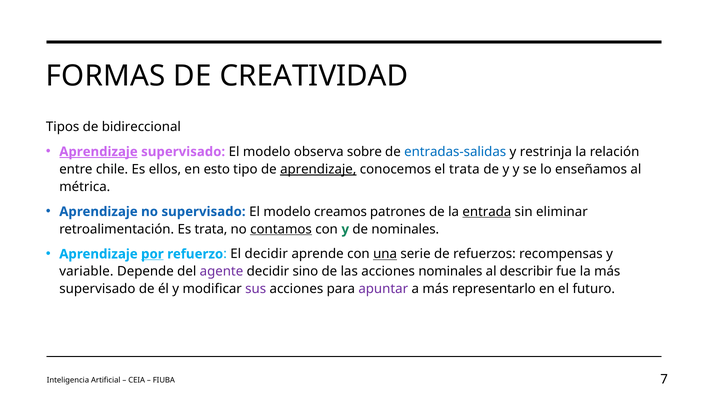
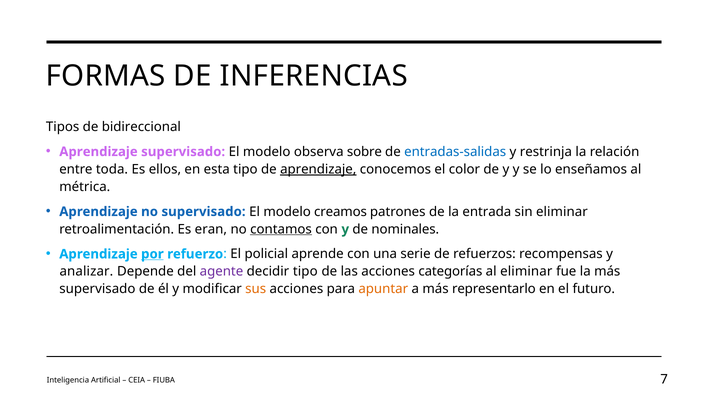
CREATIVIDAD: CREATIVIDAD -> INFERENCIAS
Aprendizaje at (98, 152) underline: present -> none
chile: chile -> toda
esto: esto -> esta
el trata: trata -> color
entrada underline: present -> none
Es trata: trata -> eran
El decidir: decidir -> policial
una underline: present -> none
variable: variable -> analizar
decidir sino: sino -> tipo
acciones nominales: nominales -> categorías
al describir: describir -> eliminar
sus colour: purple -> orange
apuntar colour: purple -> orange
